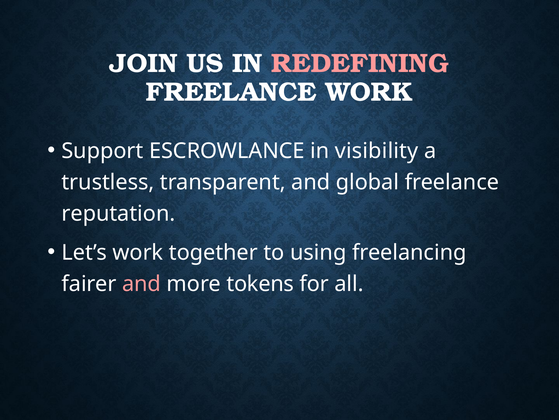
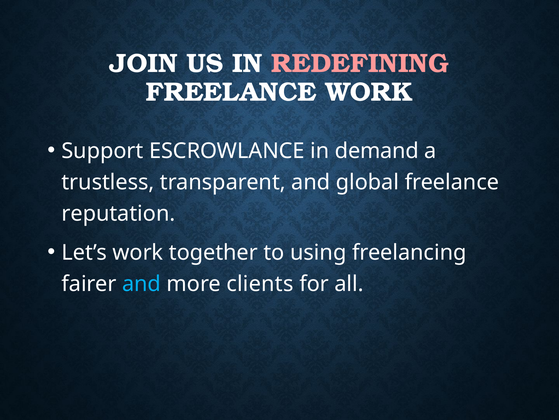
visibility: visibility -> demand
and at (142, 283) colour: pink -> light blue
tokens: tokens -> clients
